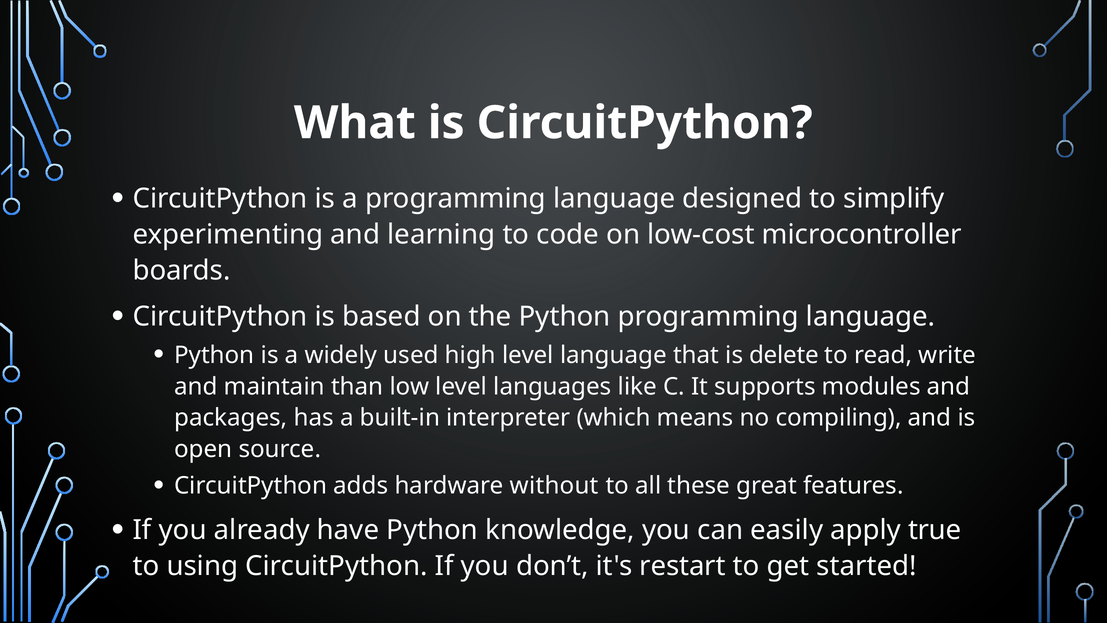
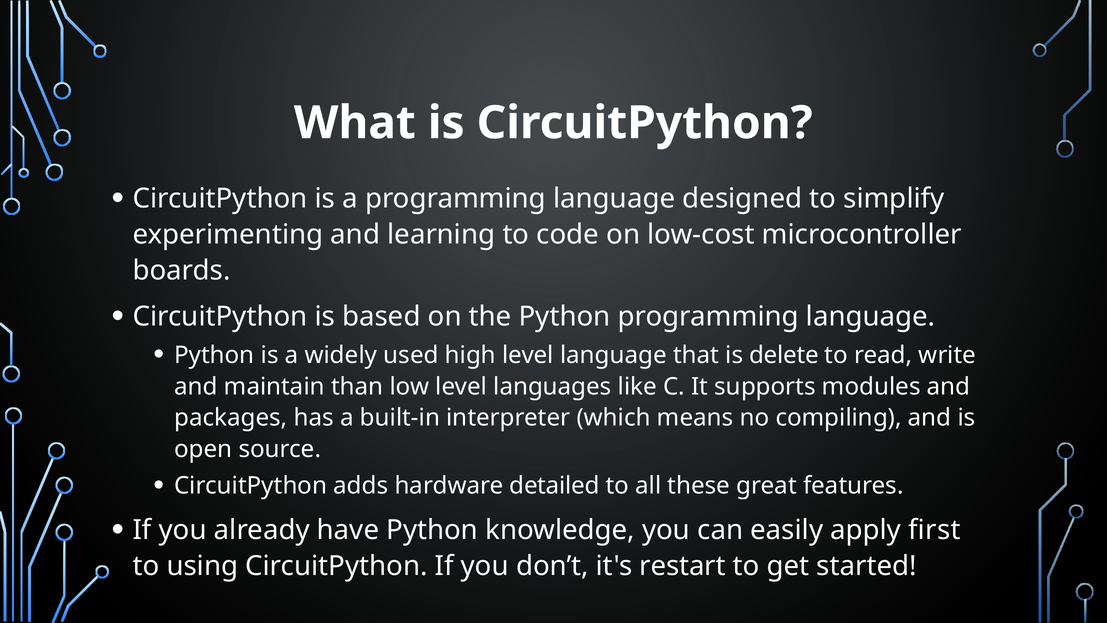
without: without -> detailed
true: true -> first
